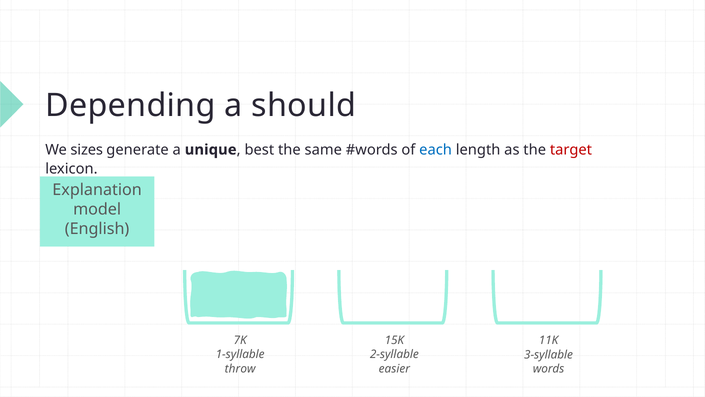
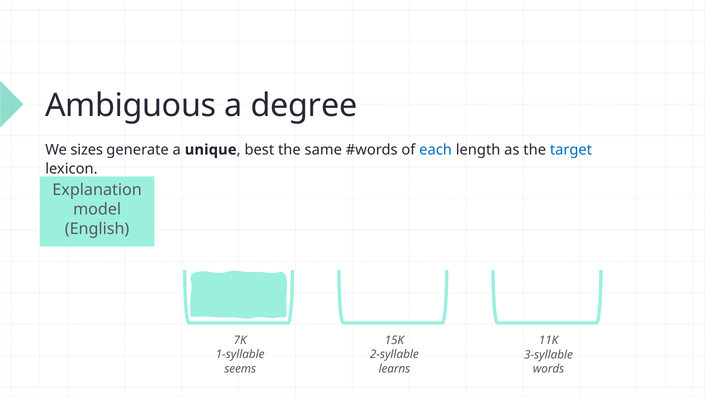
Depending: Depending -> Ambiguous
should: should -> degree
target colour: red -> blue
throw: throw -> seems
easier: easier -> learns
